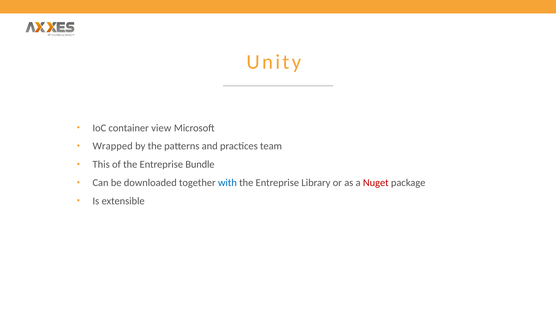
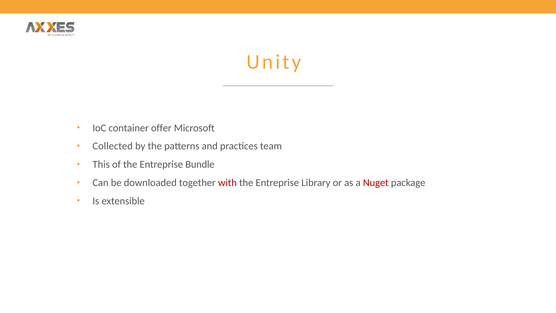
view: view -> offer
Wrapped: Wrapped -> Collected
with colour: blue -> red
